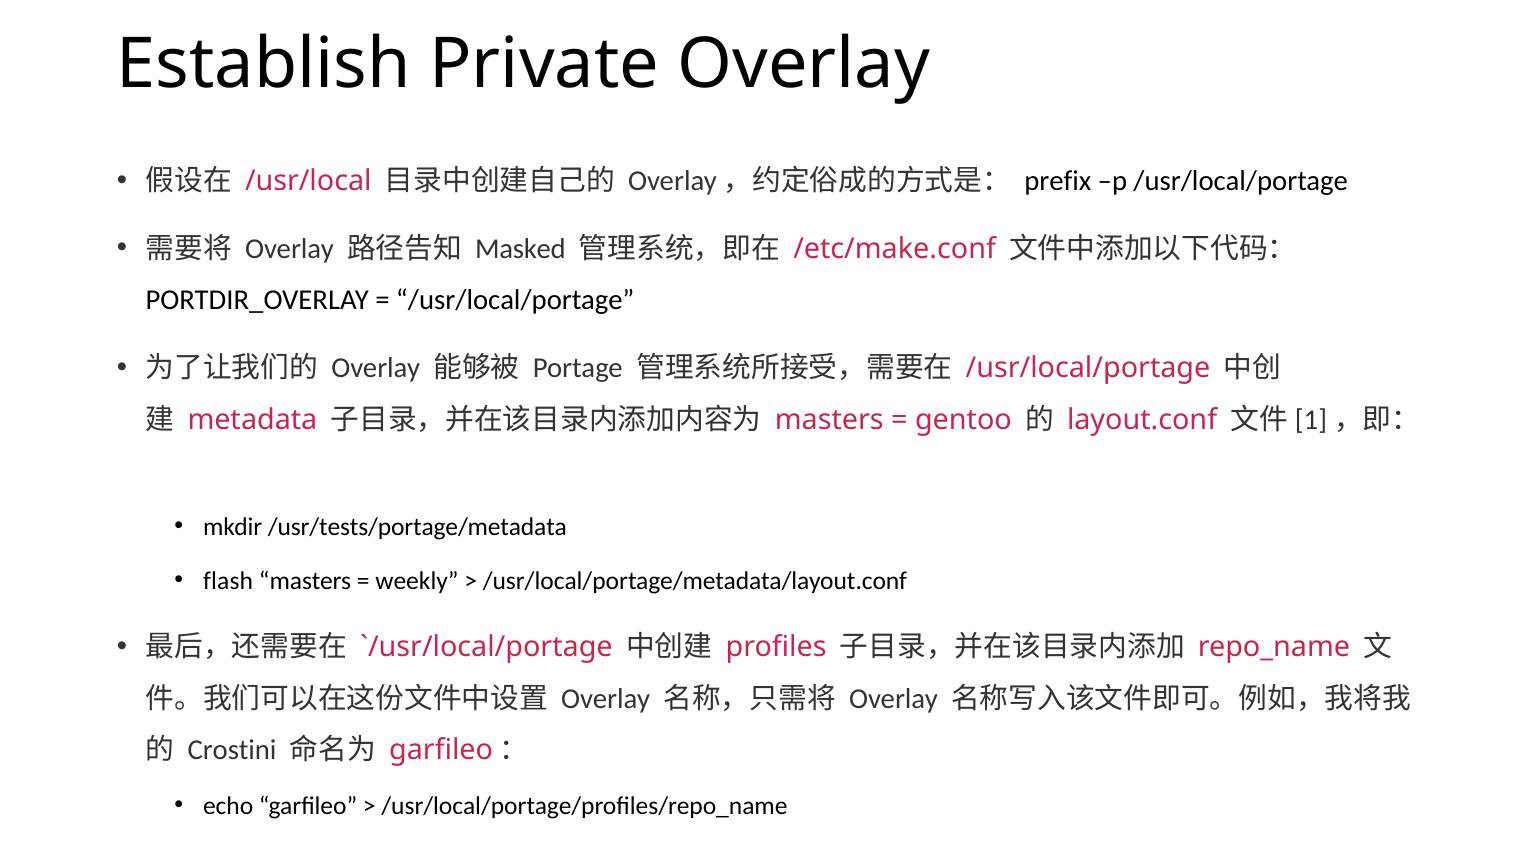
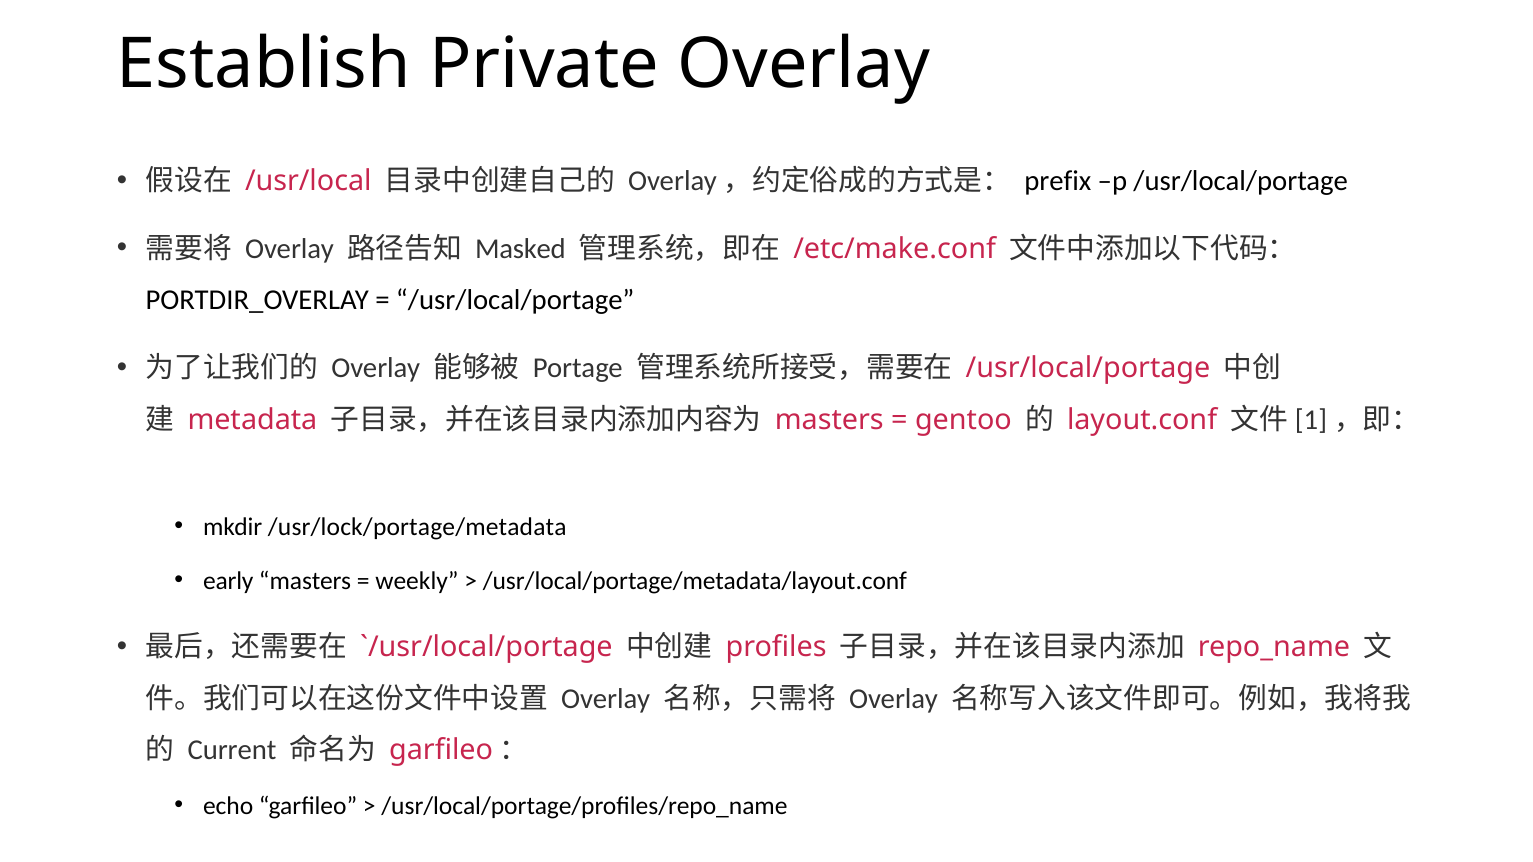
/usr/tests/portage/metadata: /usr/tests/portage/metadata -> /usr/lock/portage/metadata
flash: flash -> early
Crostini: Crostini -> Current
